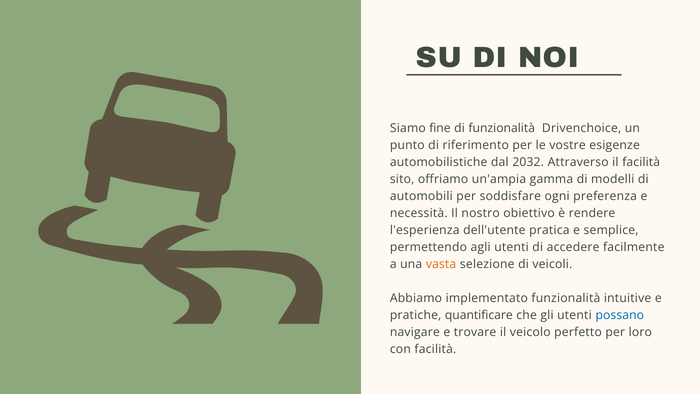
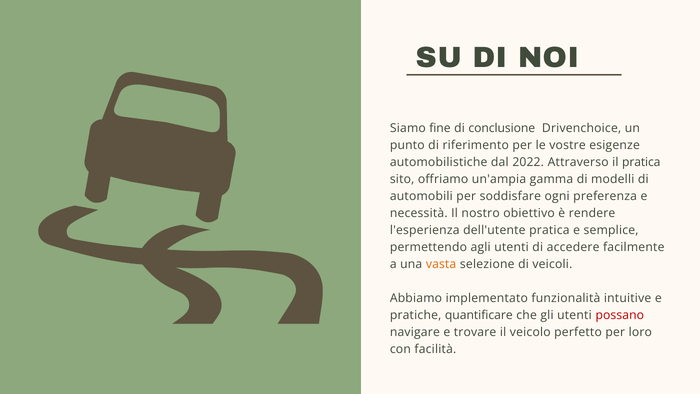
di funzionalità: funzionalità -> conclusione
2032: 2032 -> 2022
il facilità: facilità -> pratica
possano colour: blue -> red
